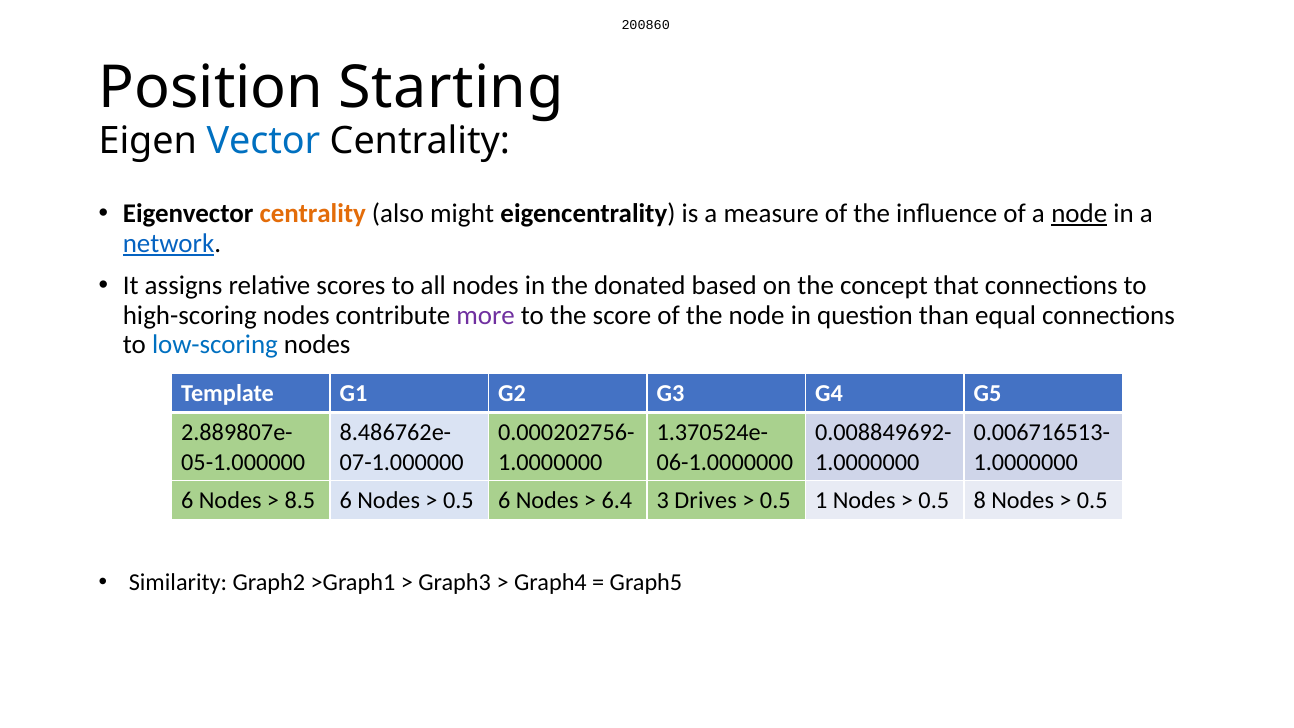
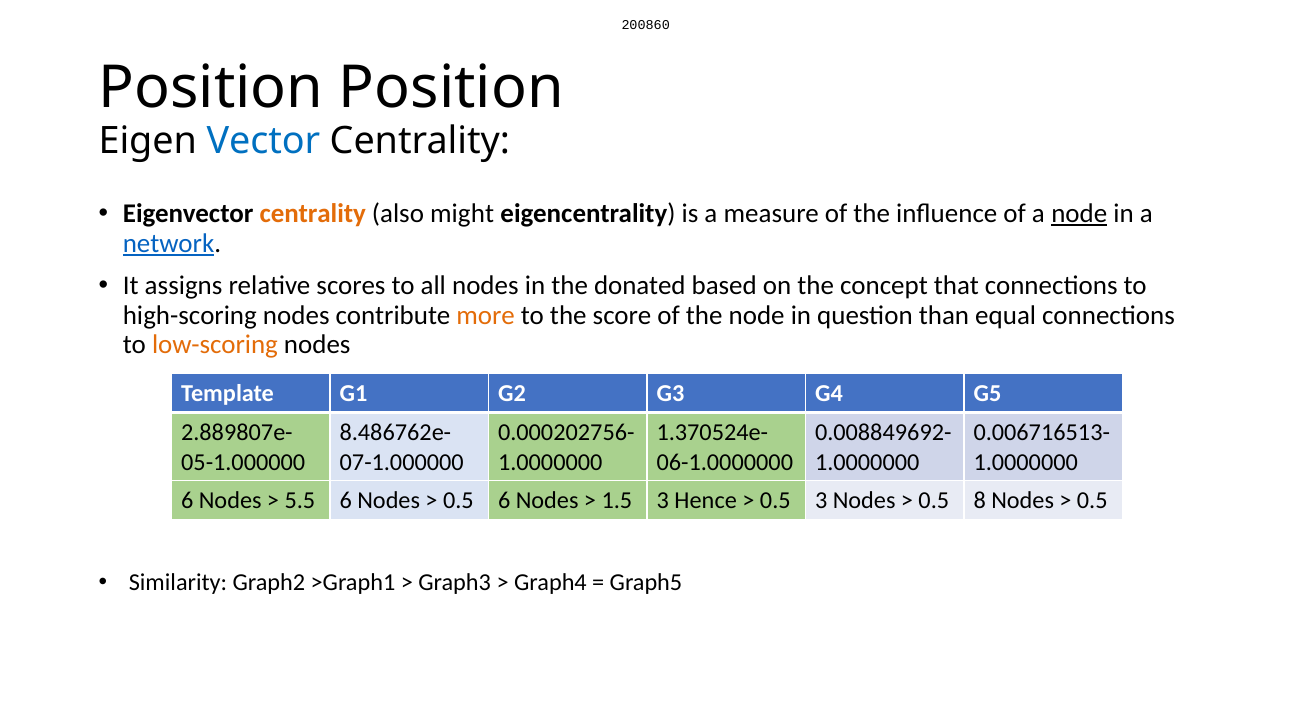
Position Starting: Starting -> Position
more colour: purple -> orange
low-scoring colour: blue -> orange
8.5: 8.5 -> 5.5
6.4: 6.4 -> 1.5
Drives: Drives -> Hence
0.5 1: 1 -> 3
